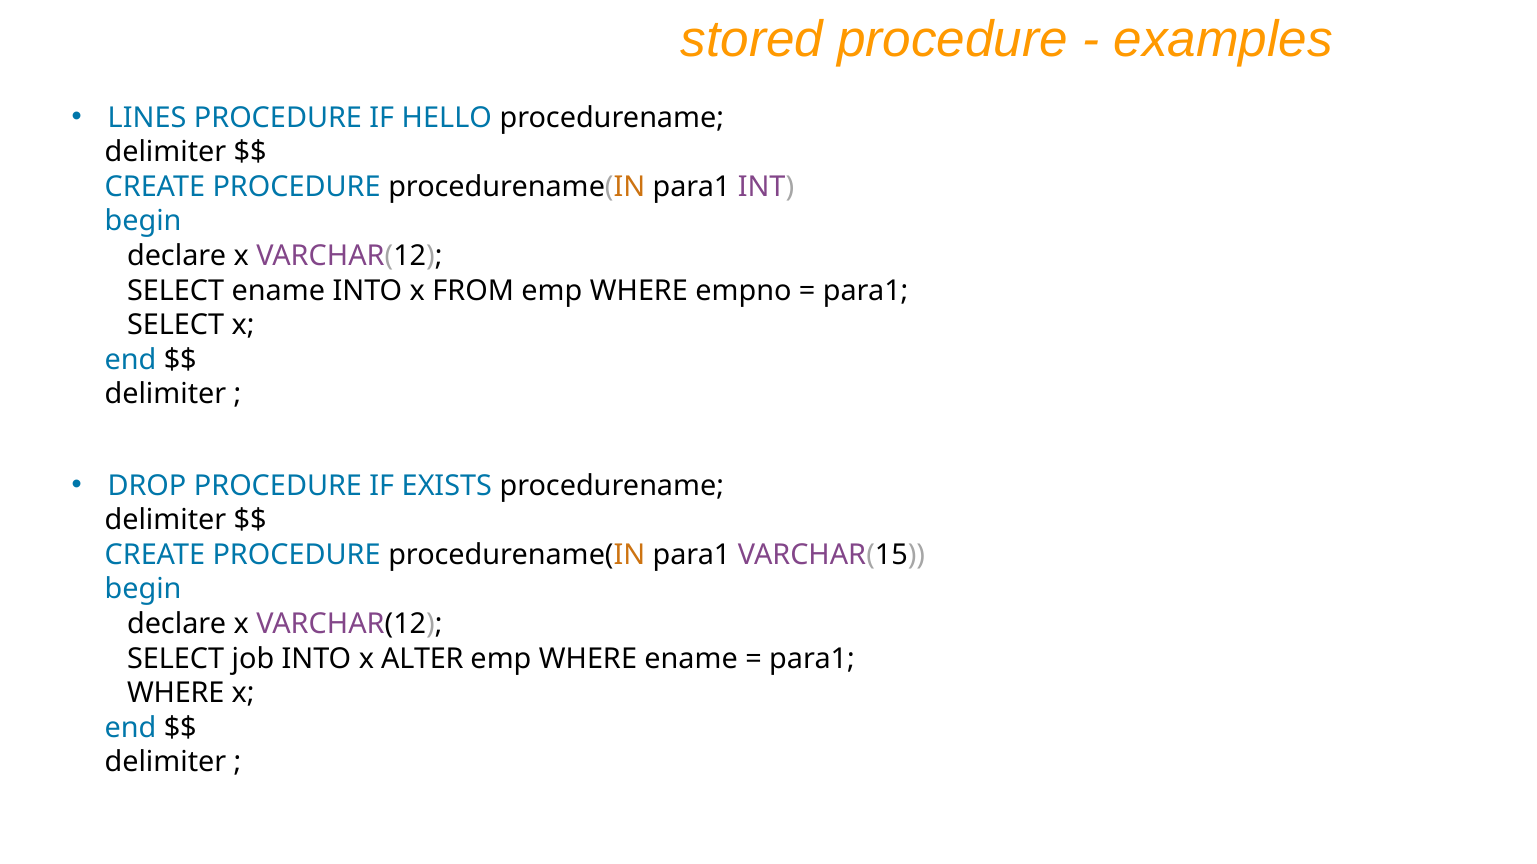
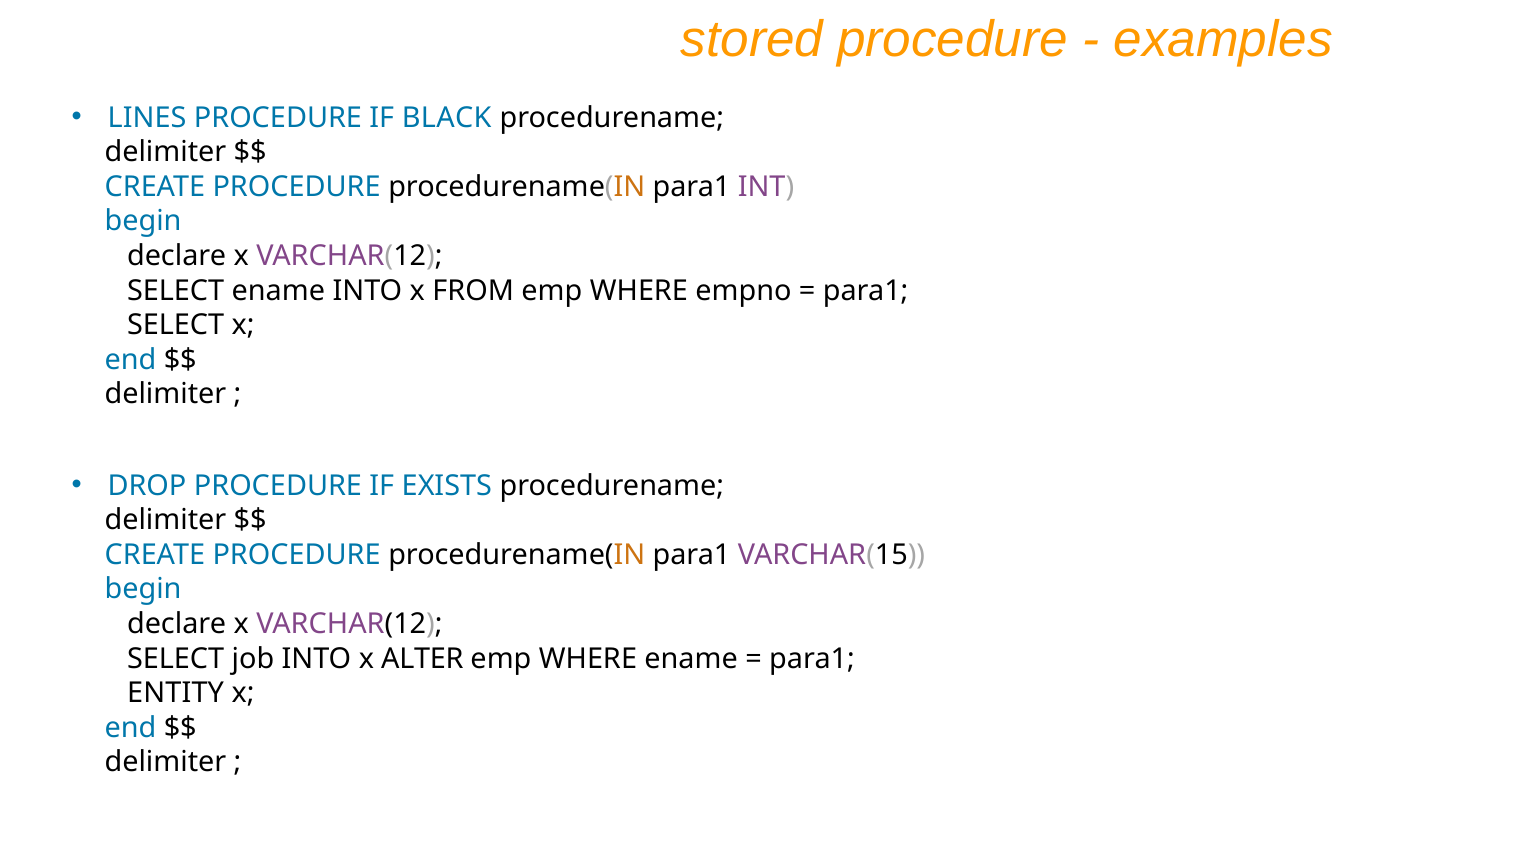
HELLO: HELLO -> BLACK
WHERE at (176, 694): WHERE -> ENTITY
